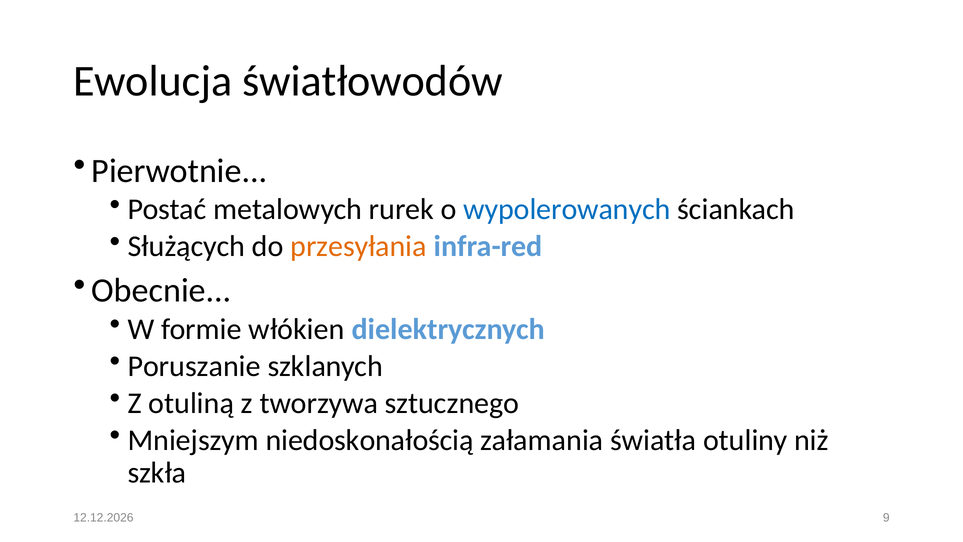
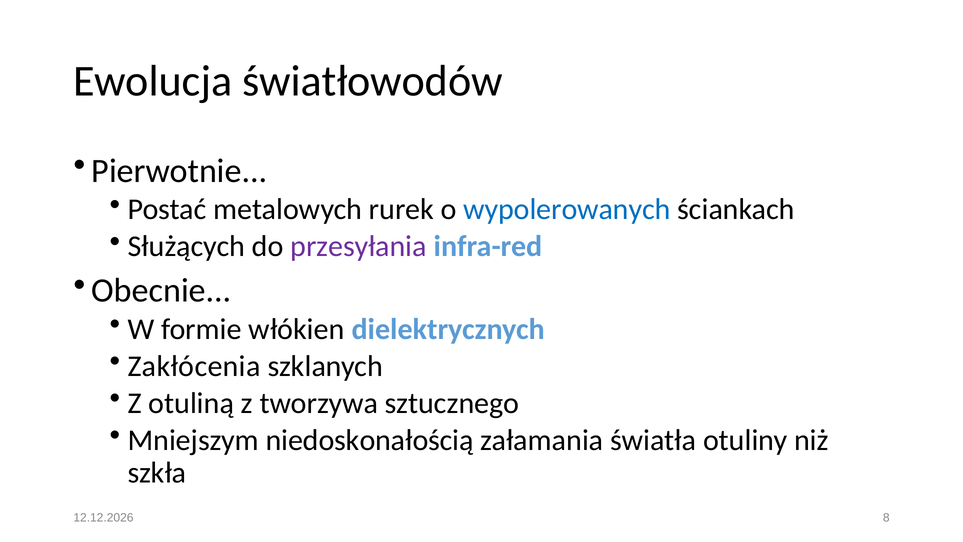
przesyłania colour: orange -> purple
Poruszanie: Poruszanie -> Zakłócenia
9: 9 -> 8
